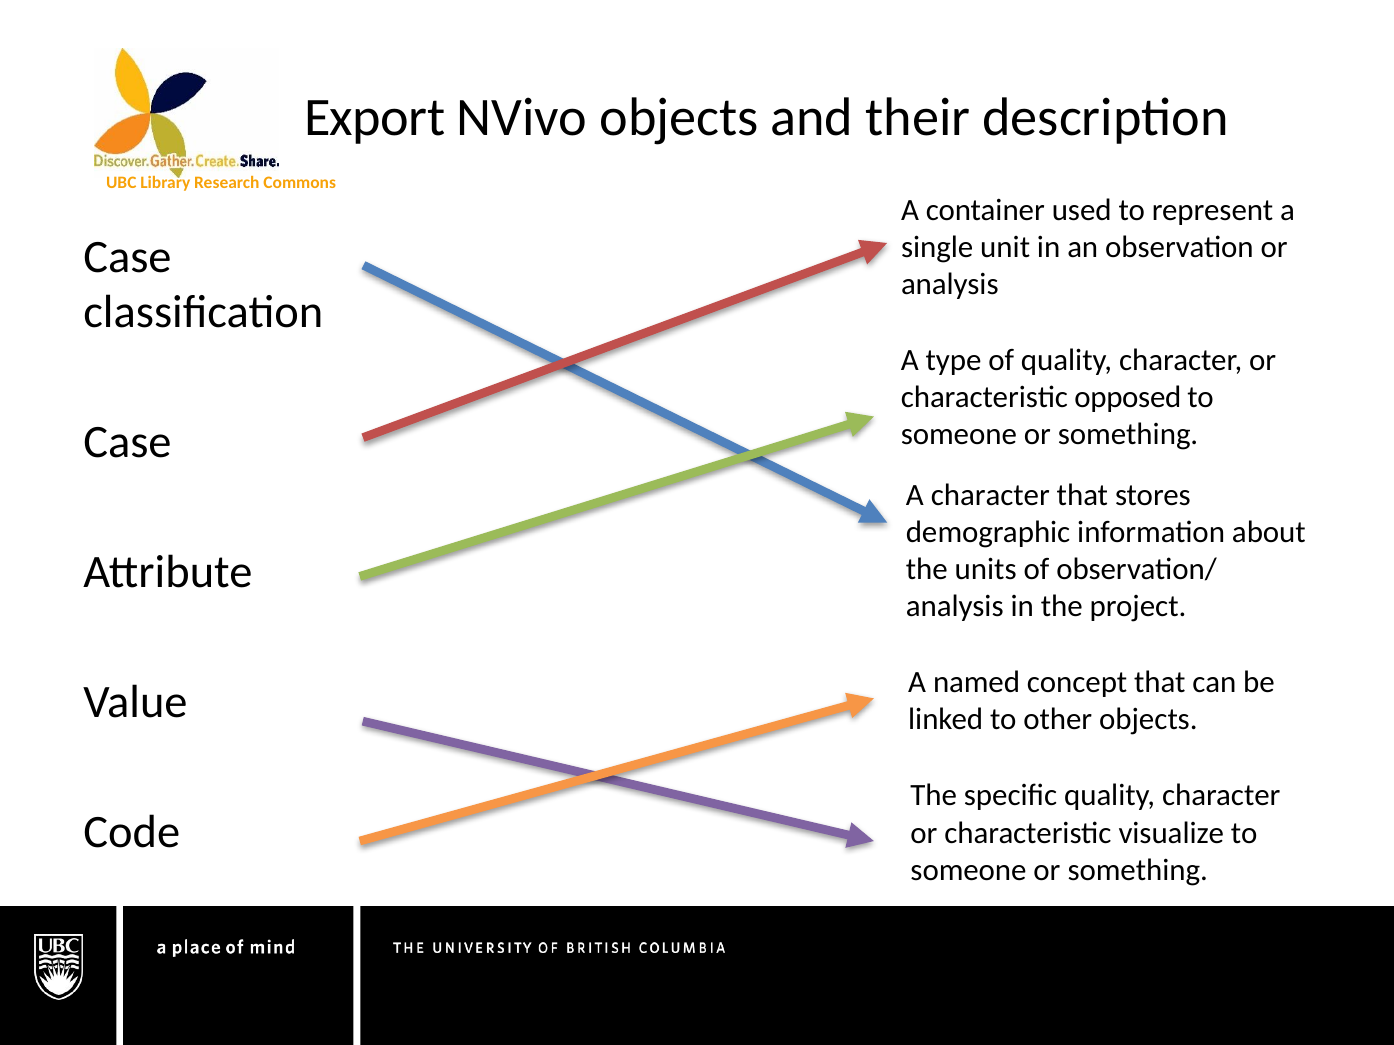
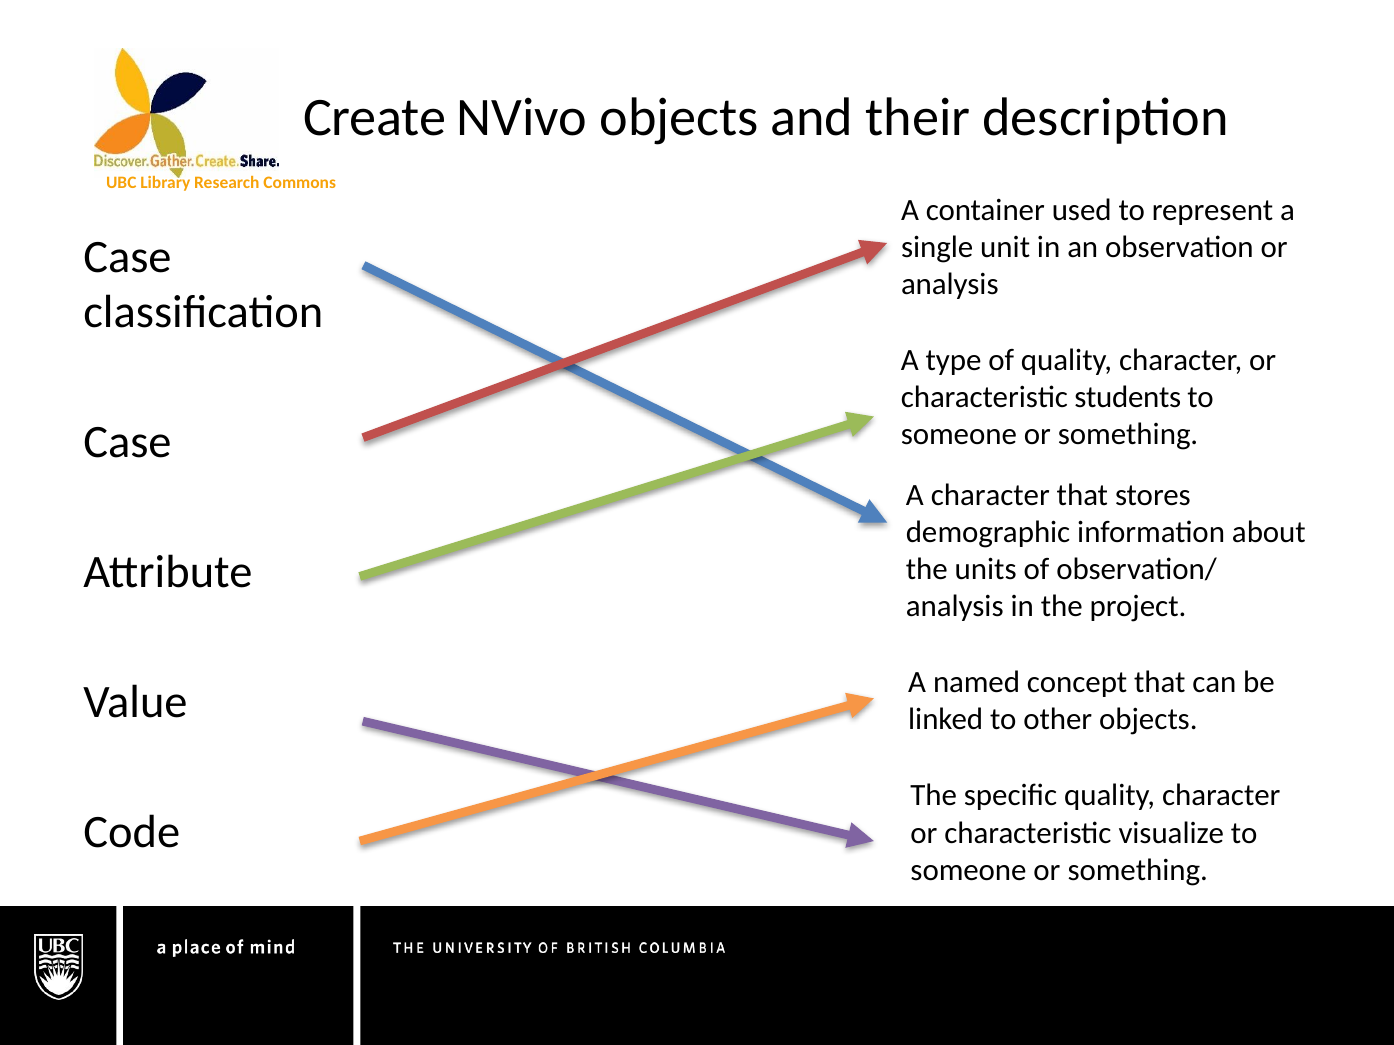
Export: Export -> Create
opposed: opposed -> students
